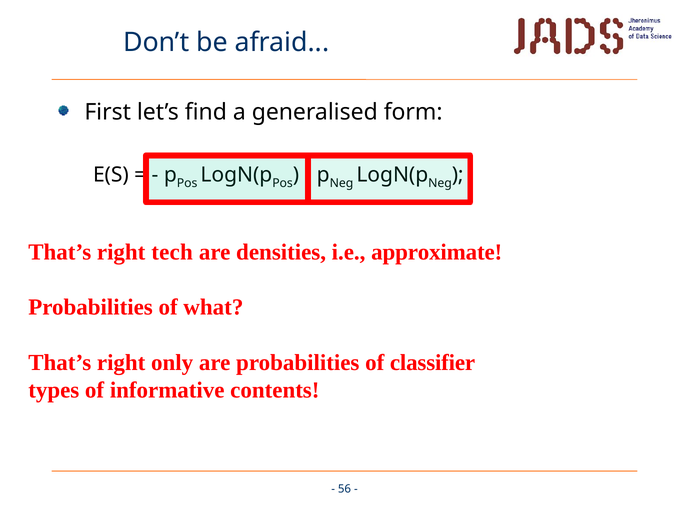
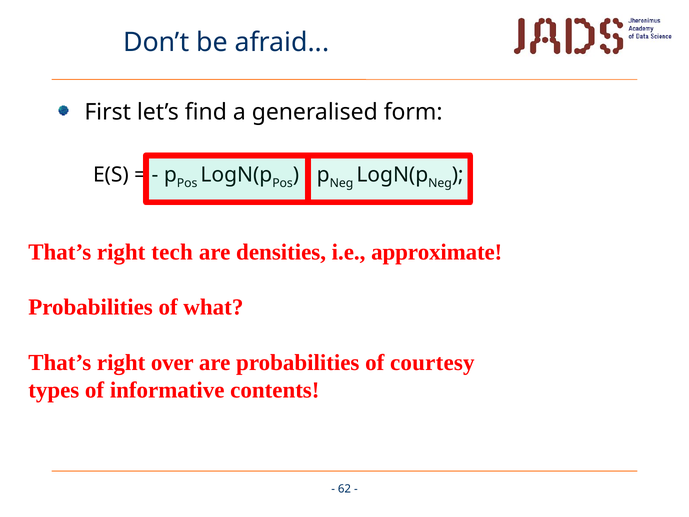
only: only -> over
classifier: classifier -> courtesy
56: 56 -> 62
